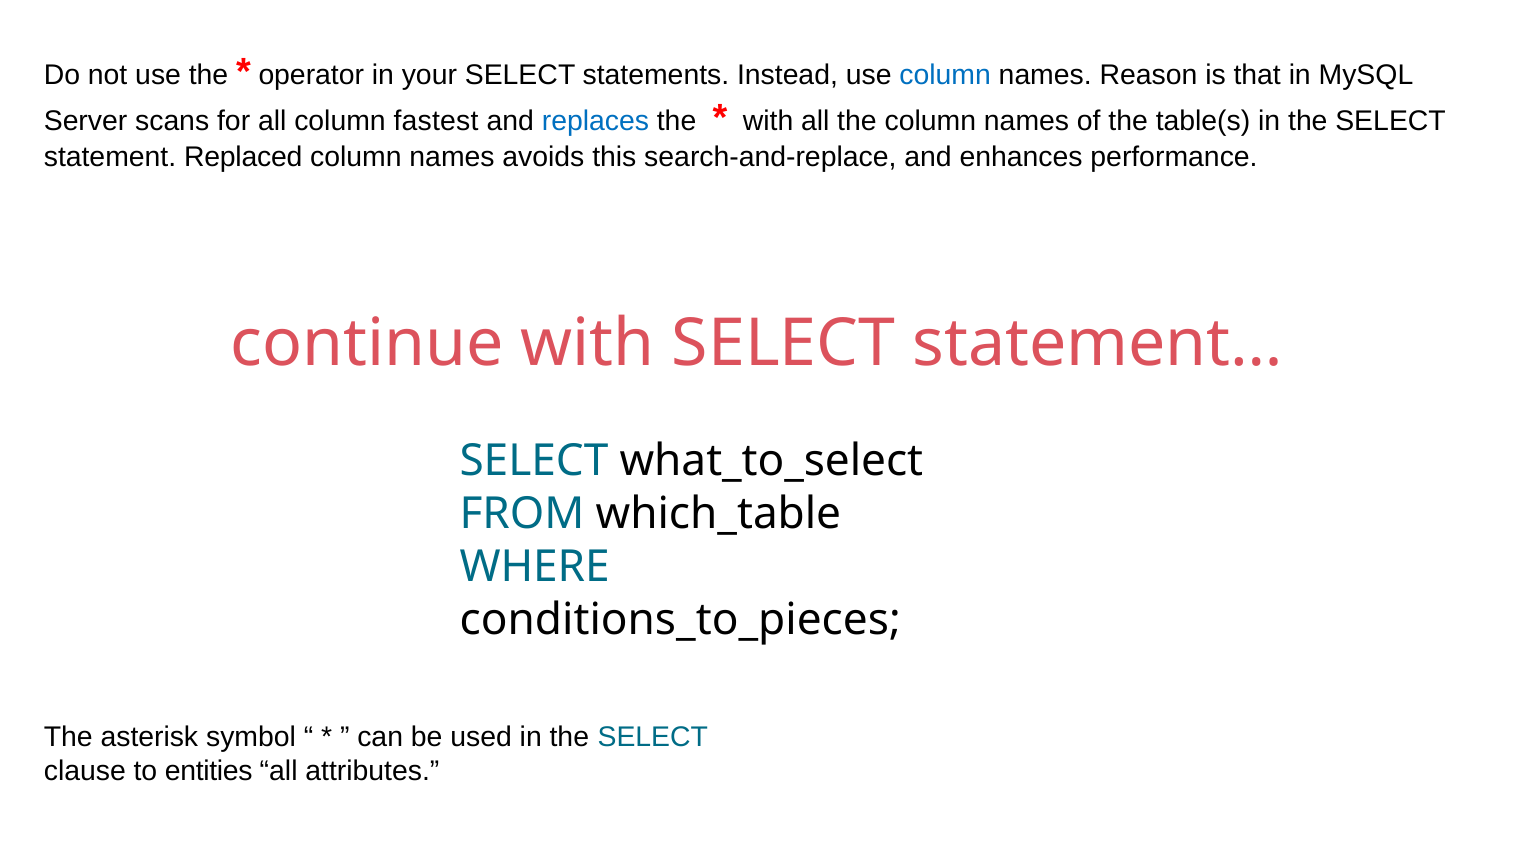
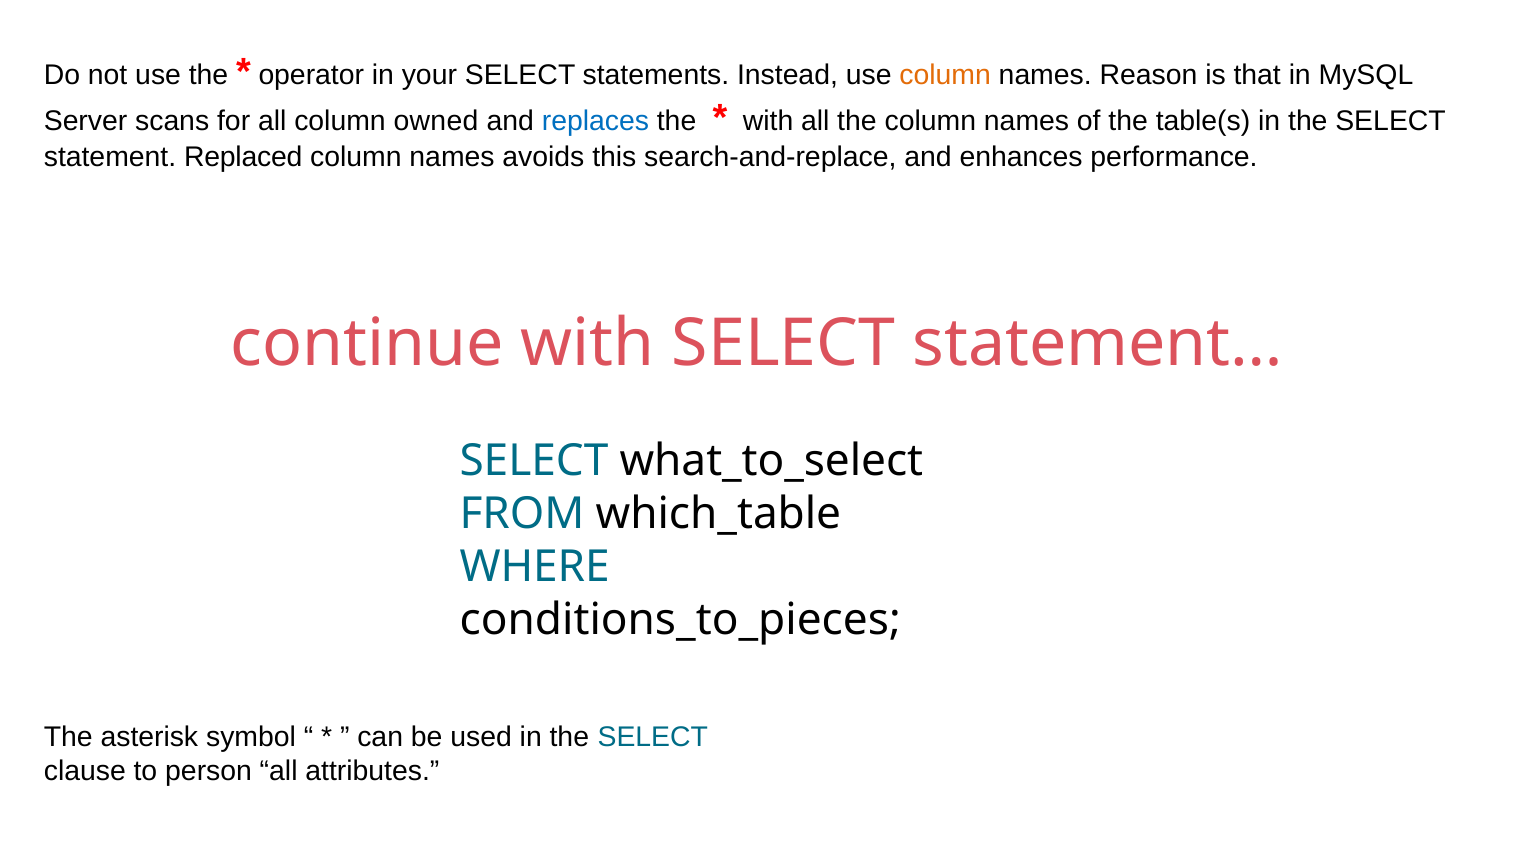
column at (945, 75) colour: blue -> orange
fastest: fastest -> owned
entities: entities -> person
